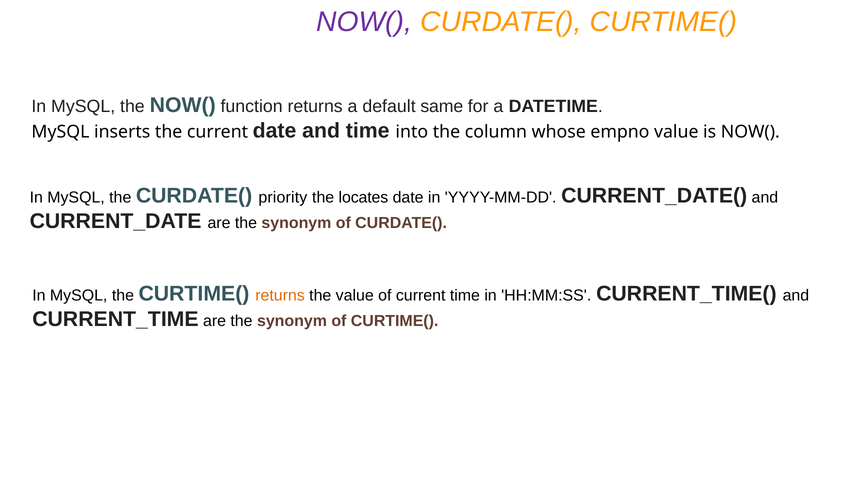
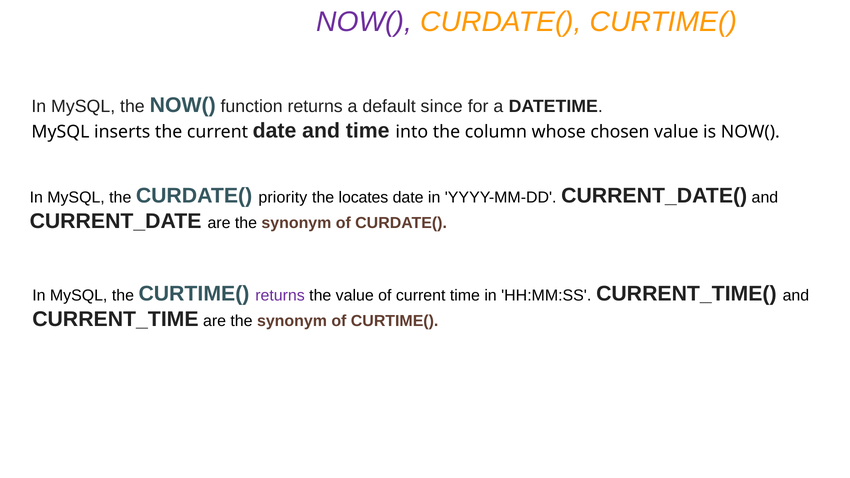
same: same -> since
empno: empno -> chosen
returns at (280, 296) colour: orange -> purple
